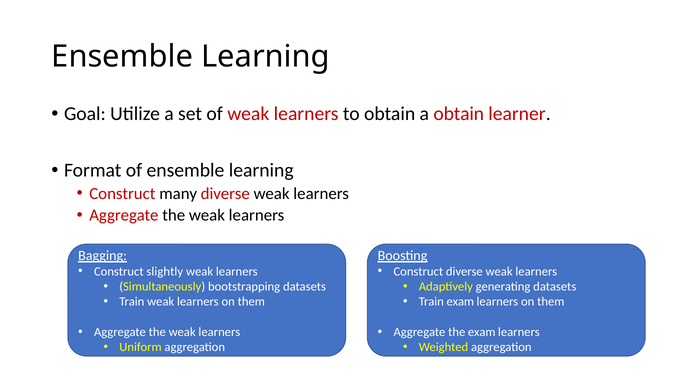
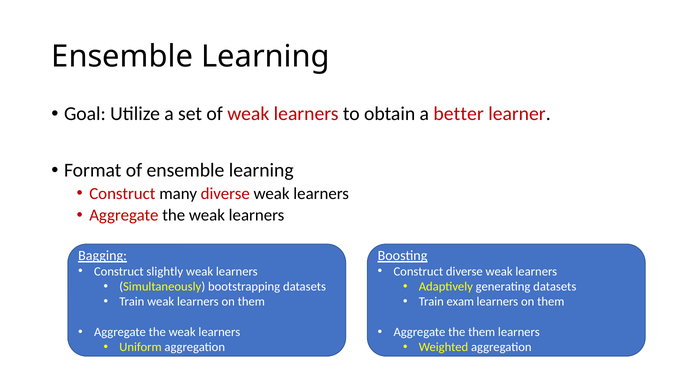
a obtain: obtain -> better
the exam: exam -> them
